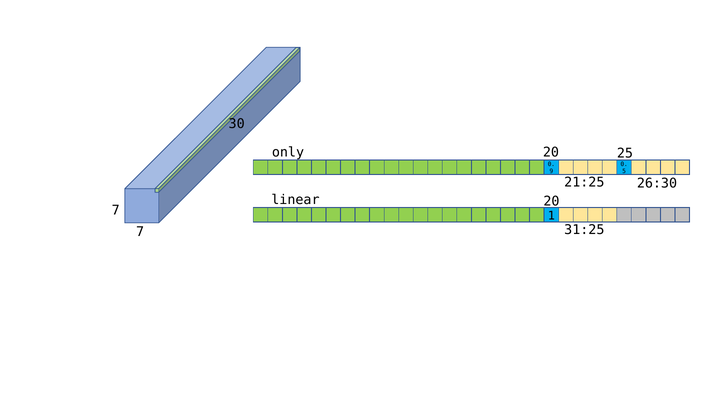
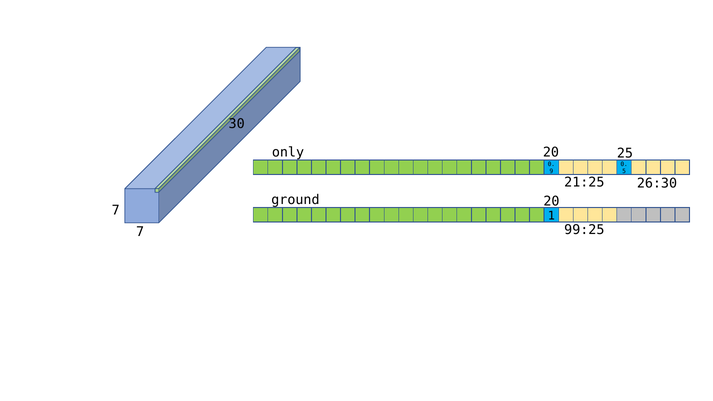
linear: linear -> ground
31:25: 31:25 -> 99:25
